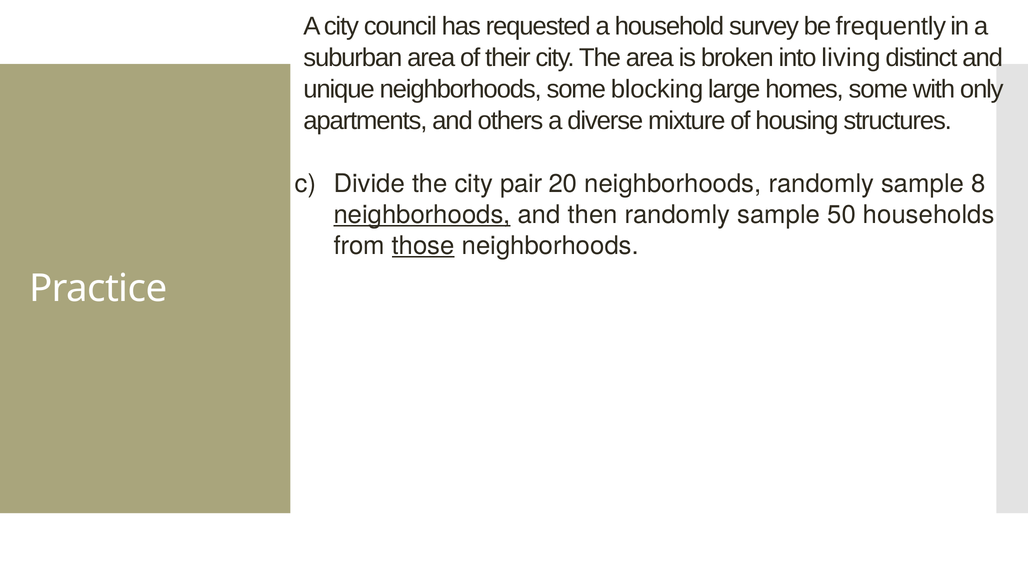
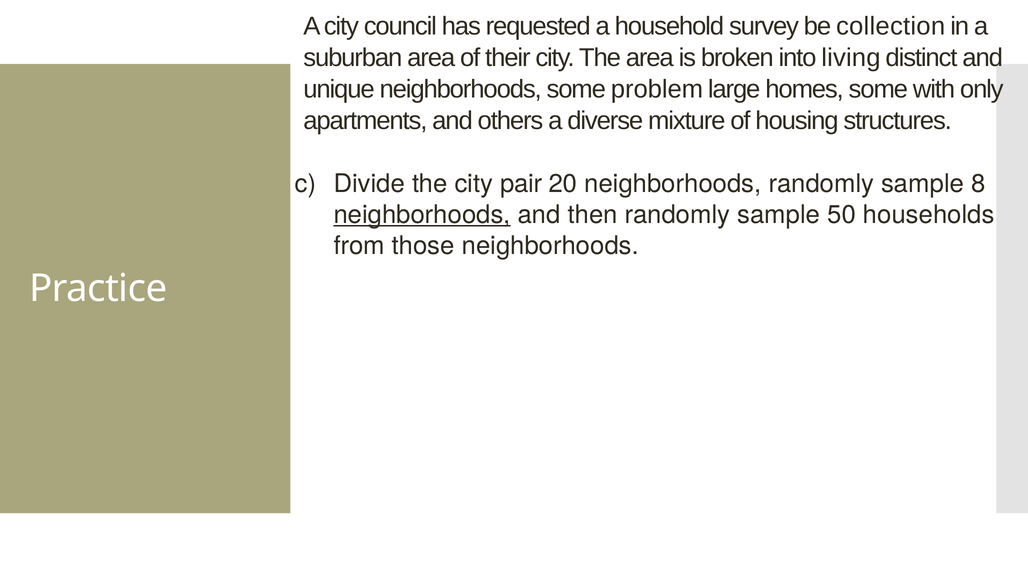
frequently: frequently -> collection
blocking: blocking -> problem
those underline: present -> none
